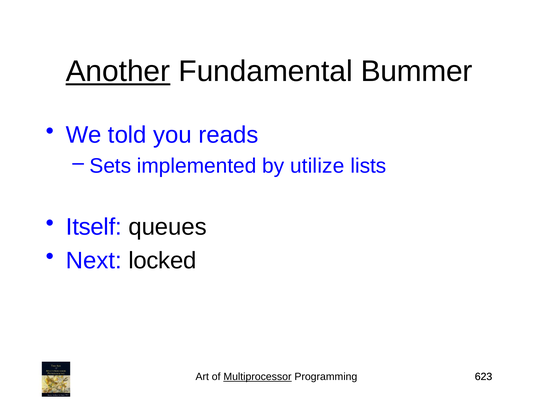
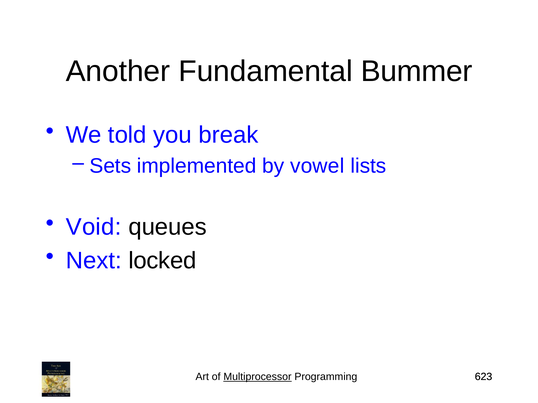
Another underline: present -> none
reads: reads -> break
utilize: utilize -> vowel
Itself: Itself -> Void
